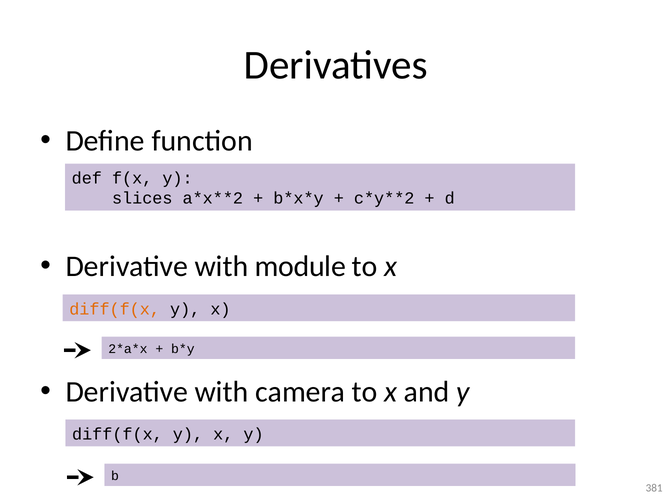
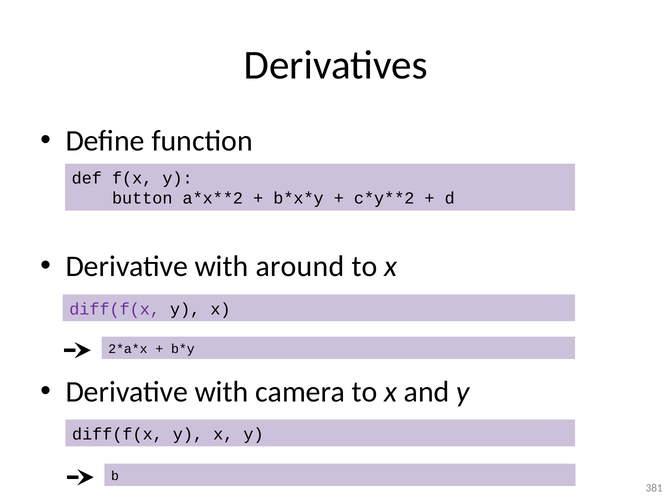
slices: slices -> button
module: module -> around
diff(f(x at (115, 309) colour: orange -> purple
